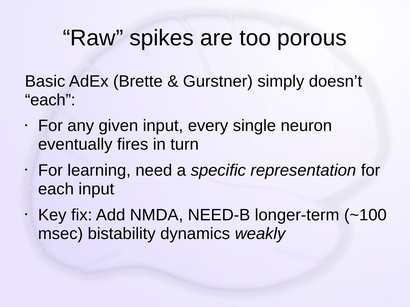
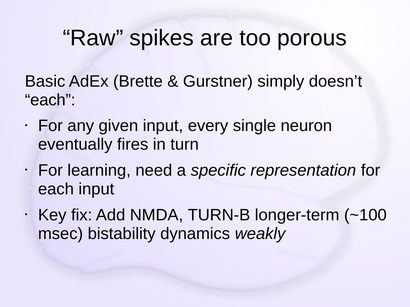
NEED-B: NEED-B -> TURN-B
